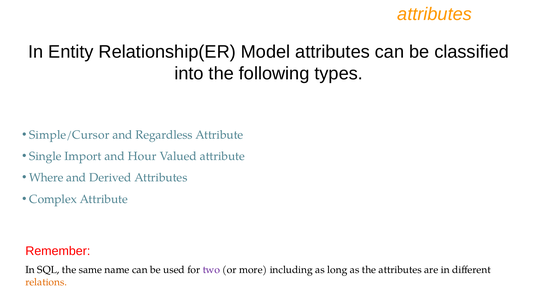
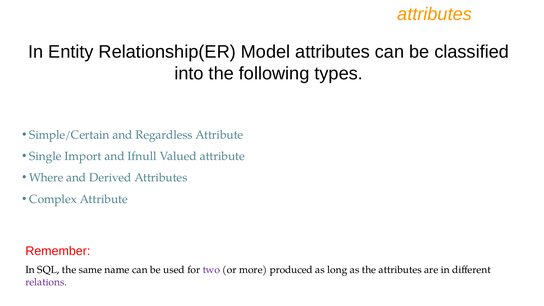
Simple/Cursor: Simple/Cursor -> Simple/Certain
Hour: Hour -> Ifnull
including: including -> produced
relations colour: orange -> purple
